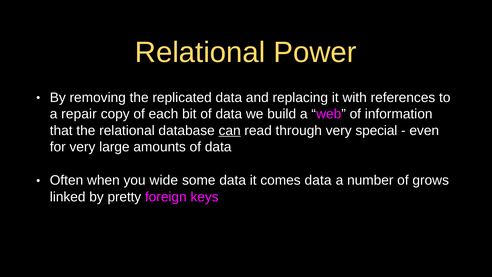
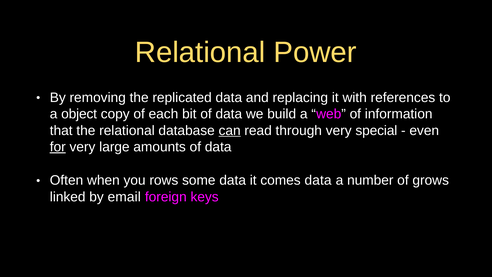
repair: repair -> object
for underline: none -> present
wide: wide -> rows
pretty: pretty -> email
